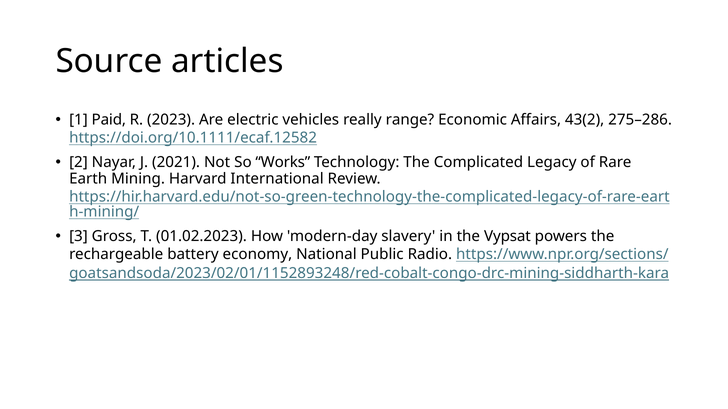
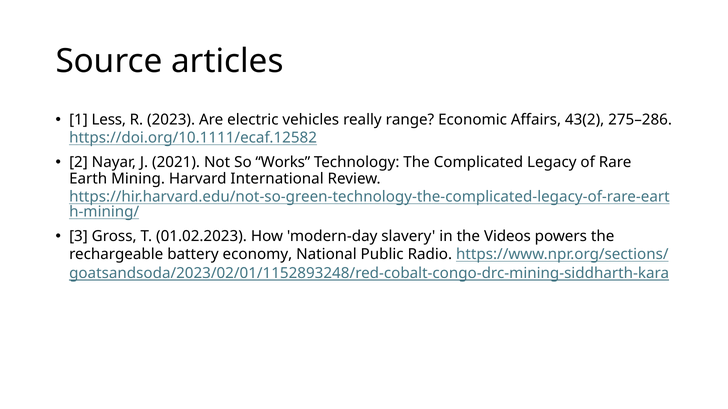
Paid: Paid -> Less
Vypsat: Vypsat -> Videos
